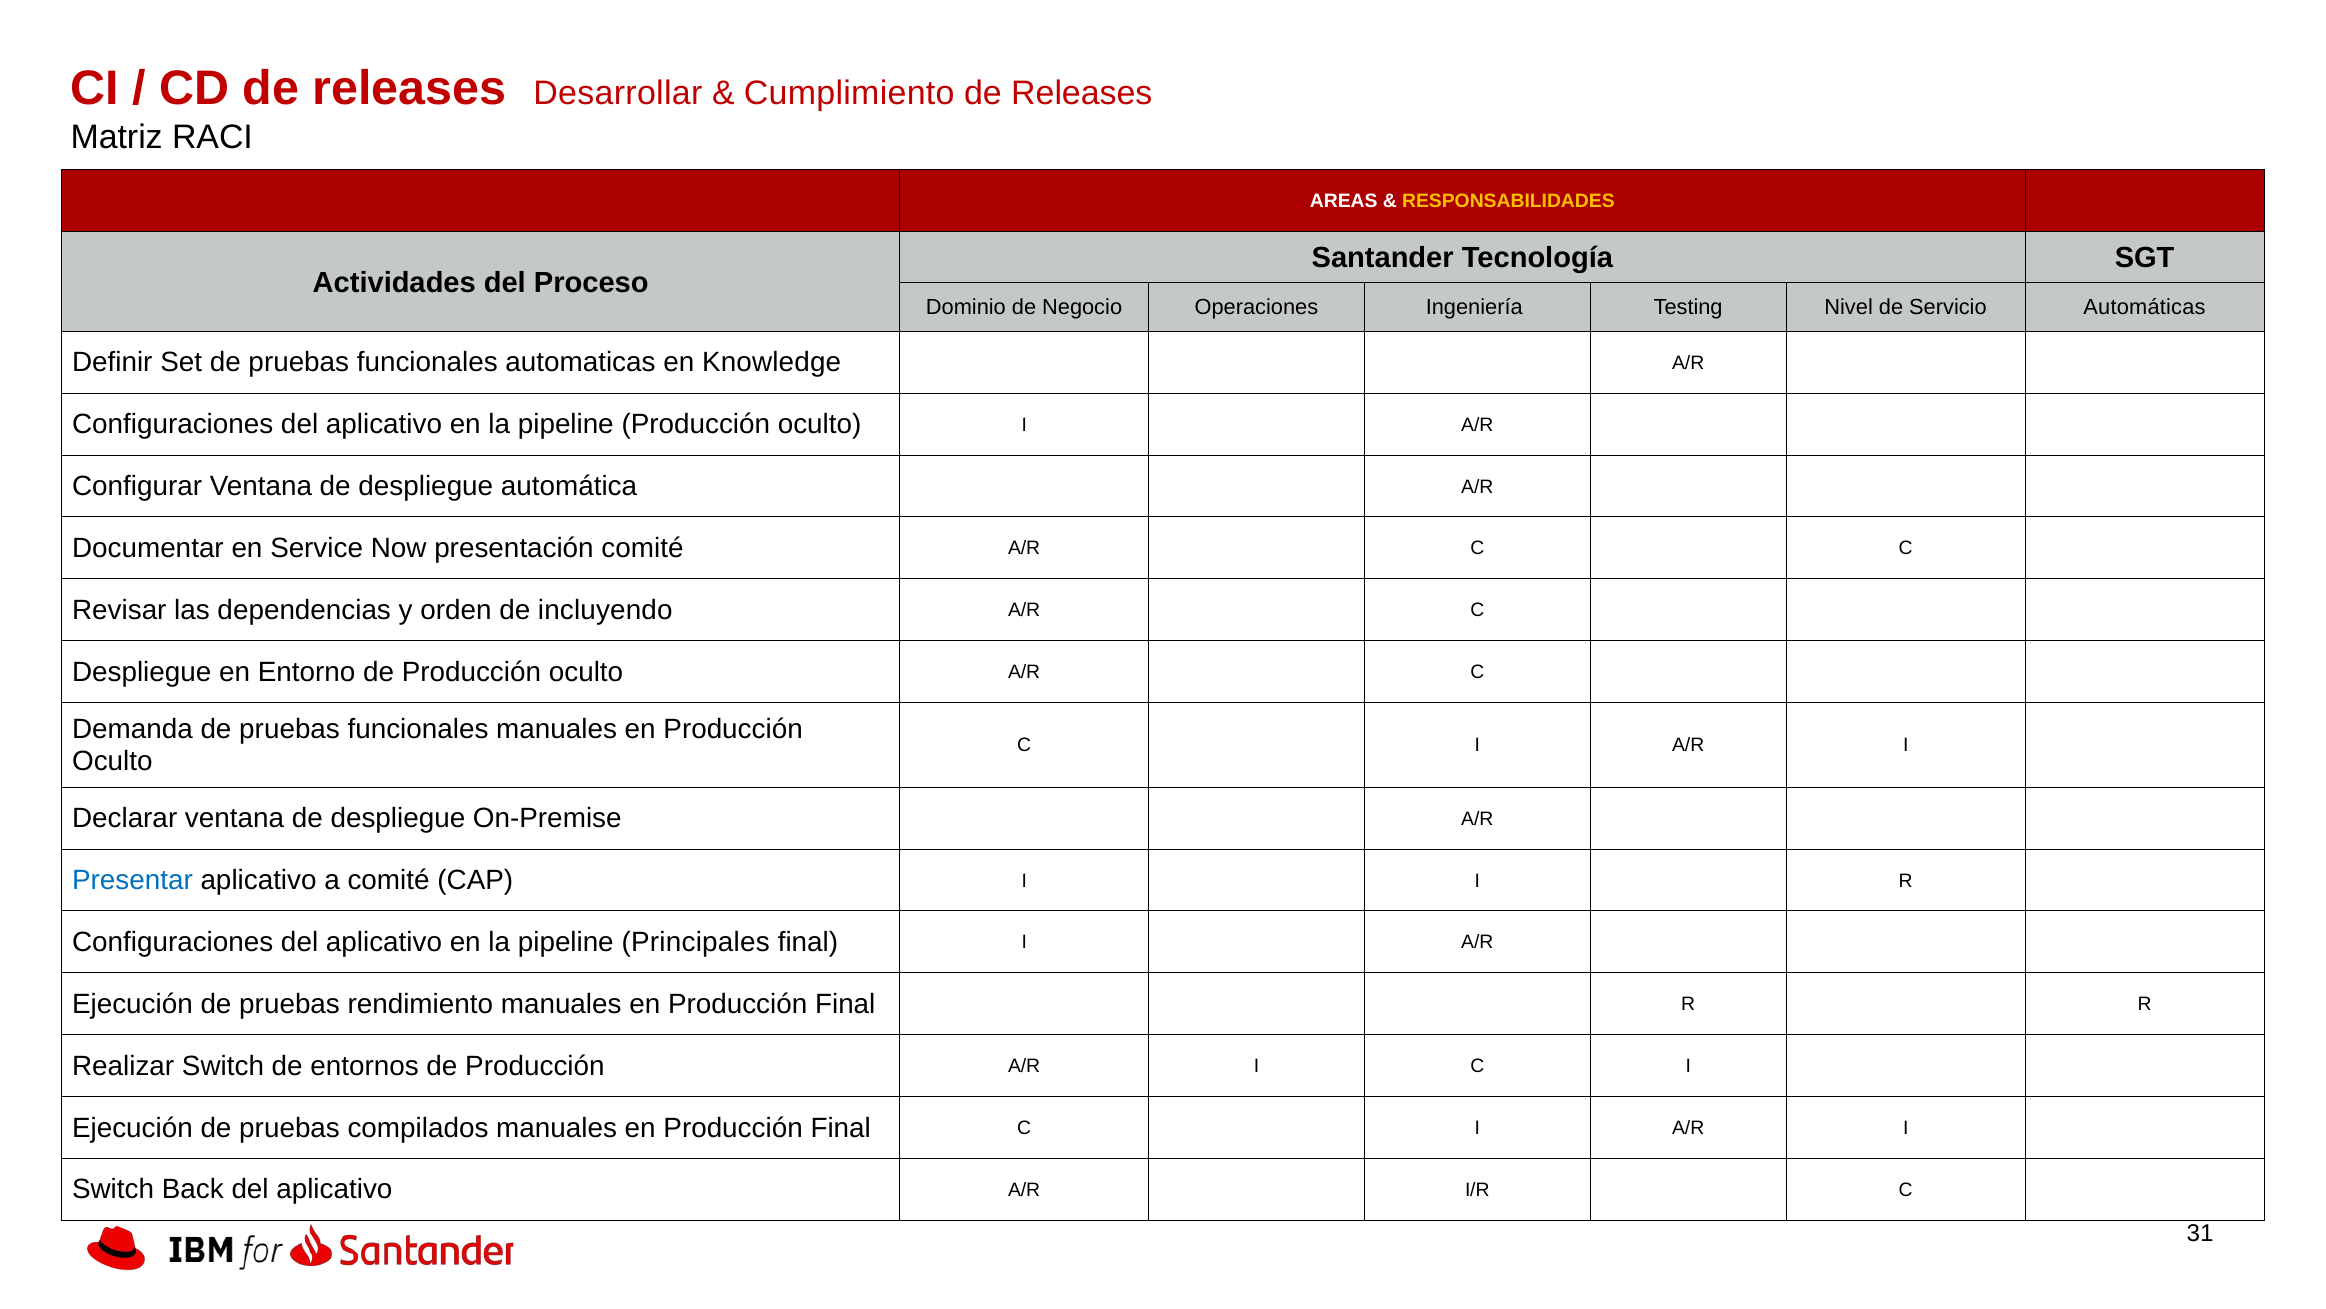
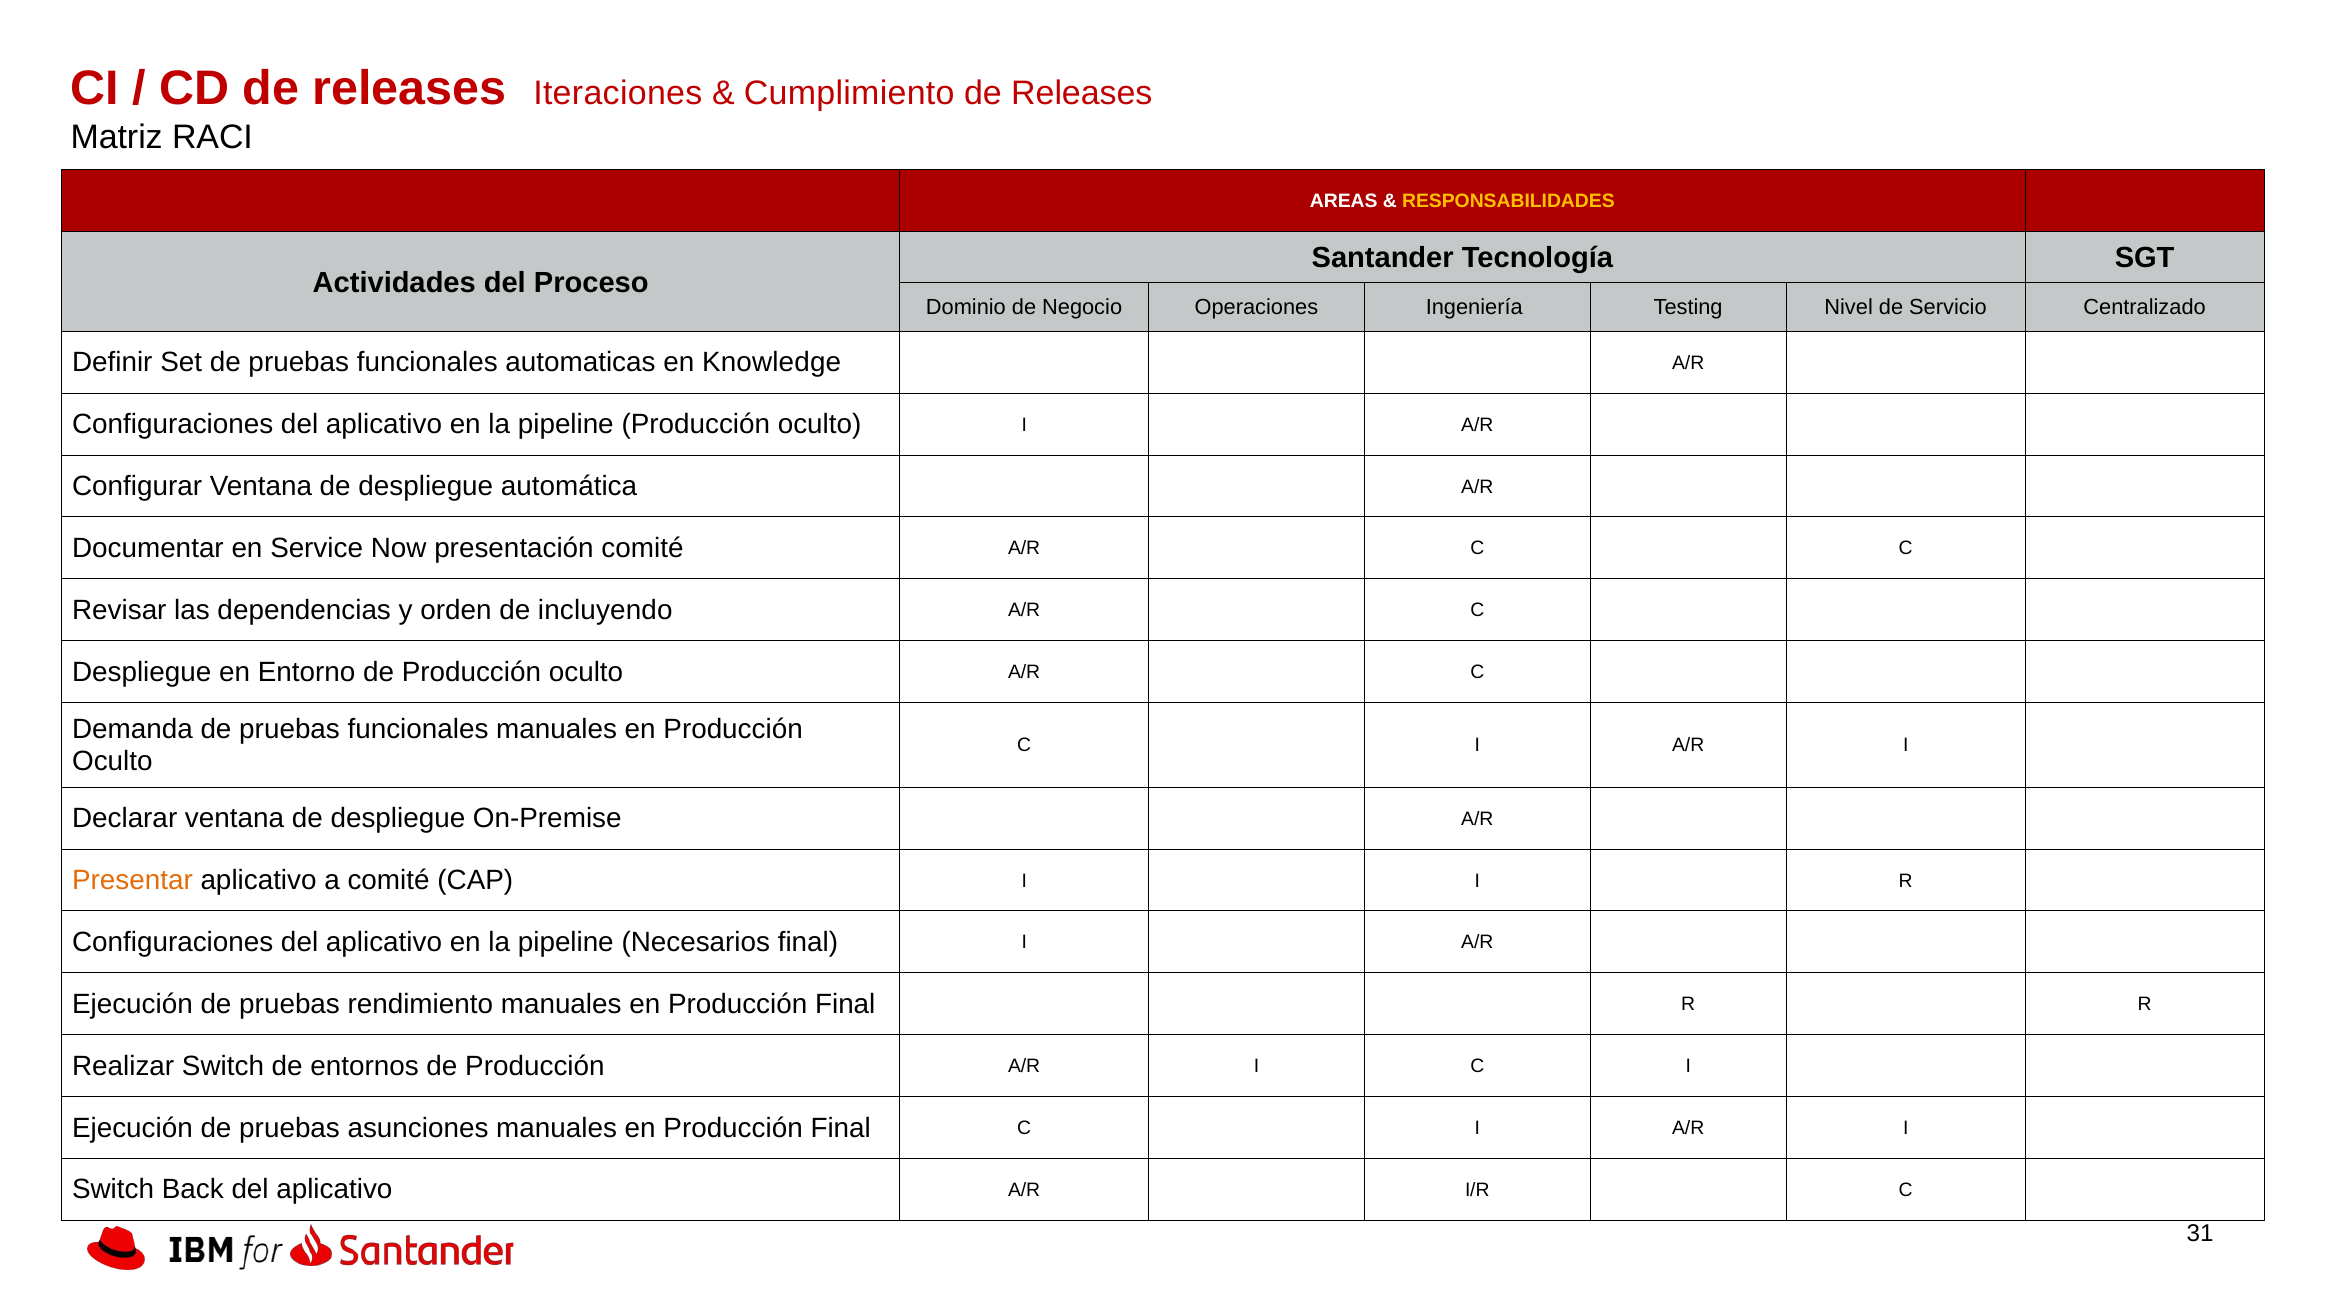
Desarrollar: Desarrollar -> Iteraciones
Automáticas: Automáticas -> Centralizado
Presentar colour: blue -> orange
Principales: Principales -> Necesarios
compilados: compilados -> asunciones
